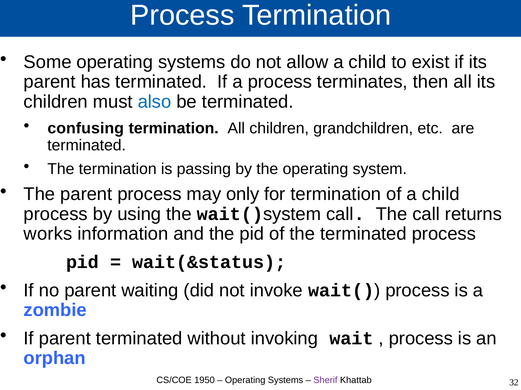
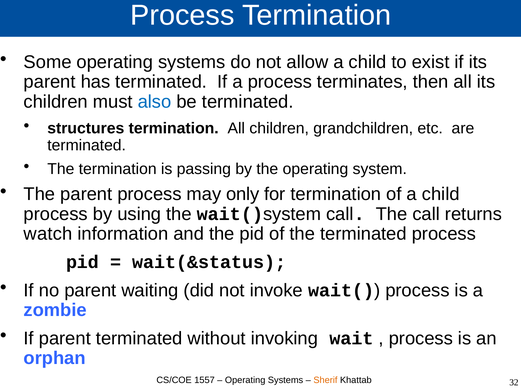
confusing: confusing -> structures
works: works -> watch
1950: 1950 -> 1557
Sherif colour: purple -> orange
